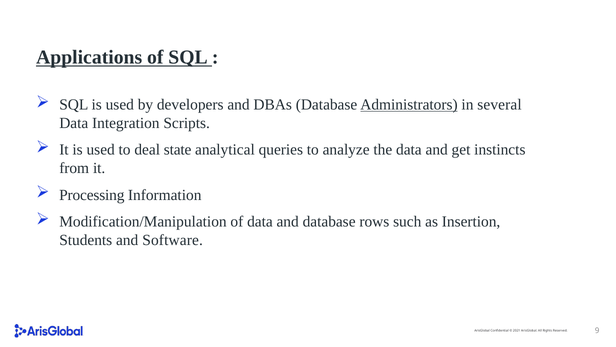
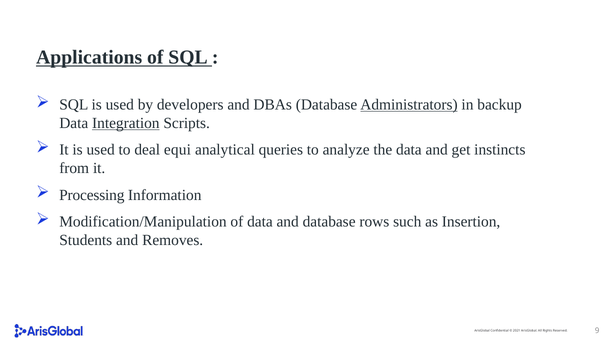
several: several -> backup
Integration underline: none -> present
state: state -> equi
Software: Software -> Removes
